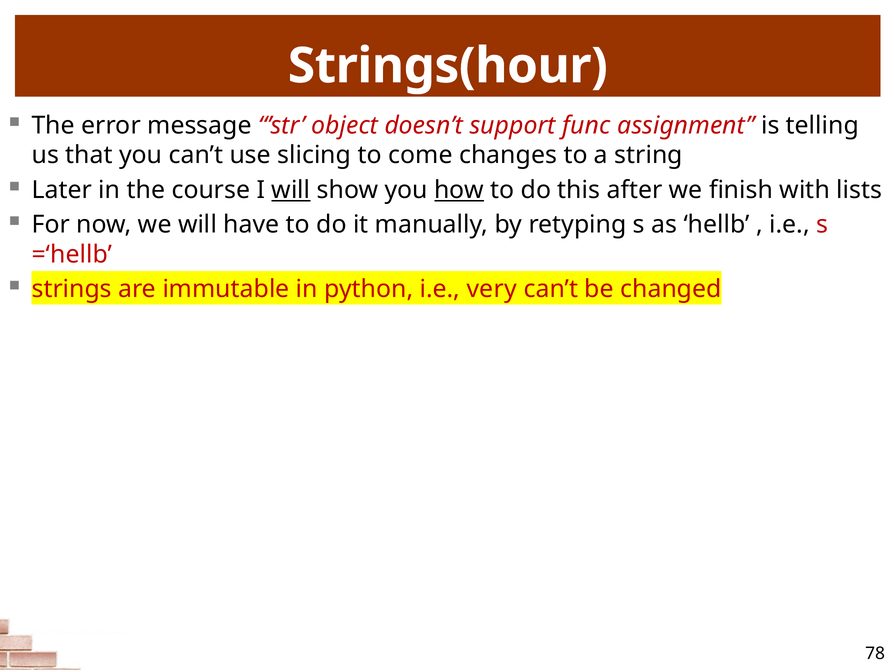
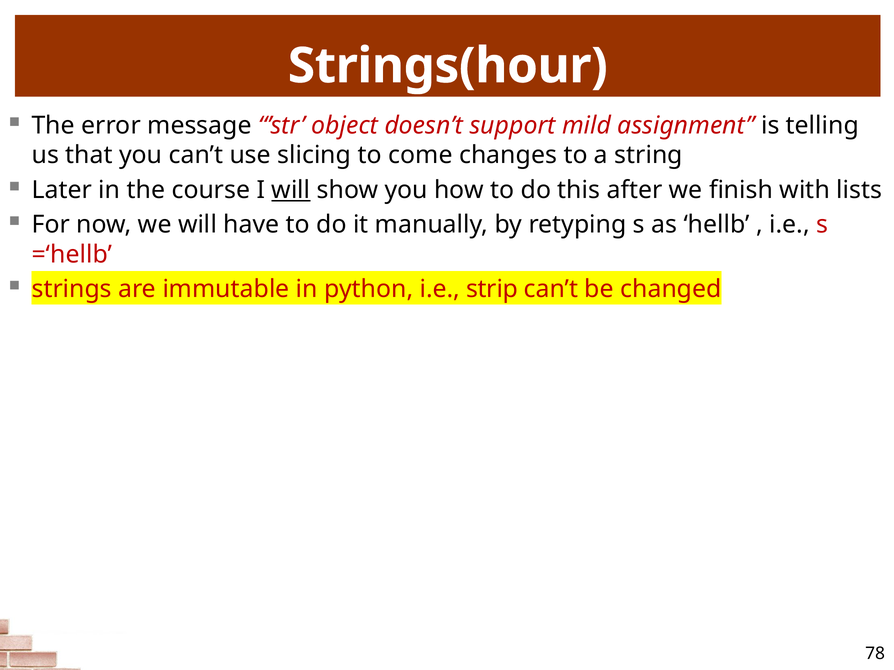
func: func -> mild
how underline: present -> none
very: very -> strip
